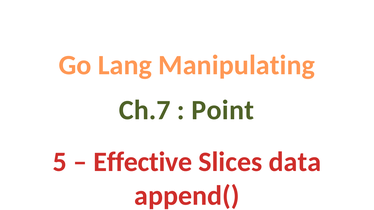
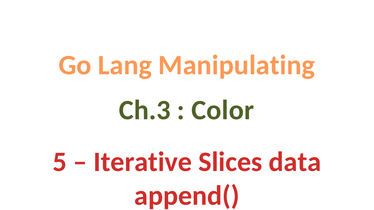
Ch.7: Ch.7 -> Ch.3
Point: Point -> Color
Effective: Effective -> Iterative
